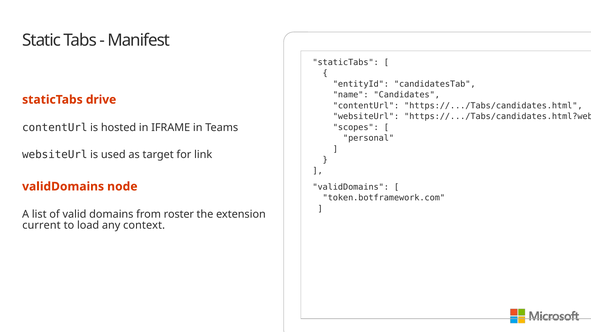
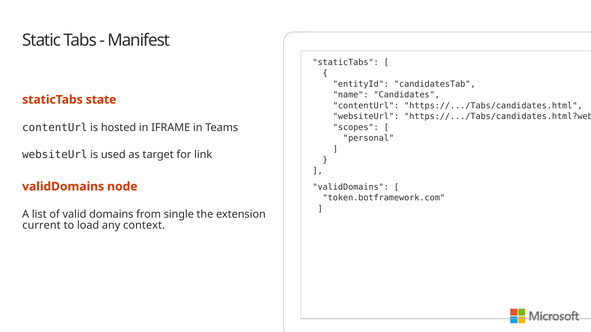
drive: drive -> state
roster: roster -> single
